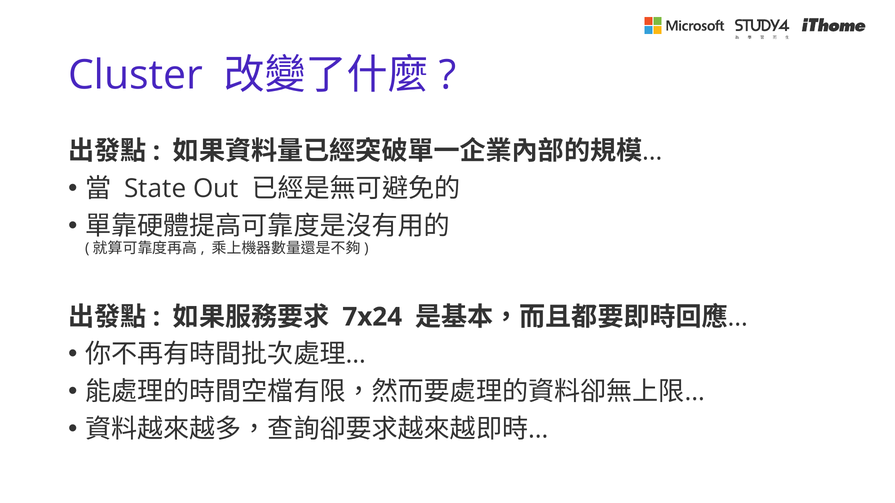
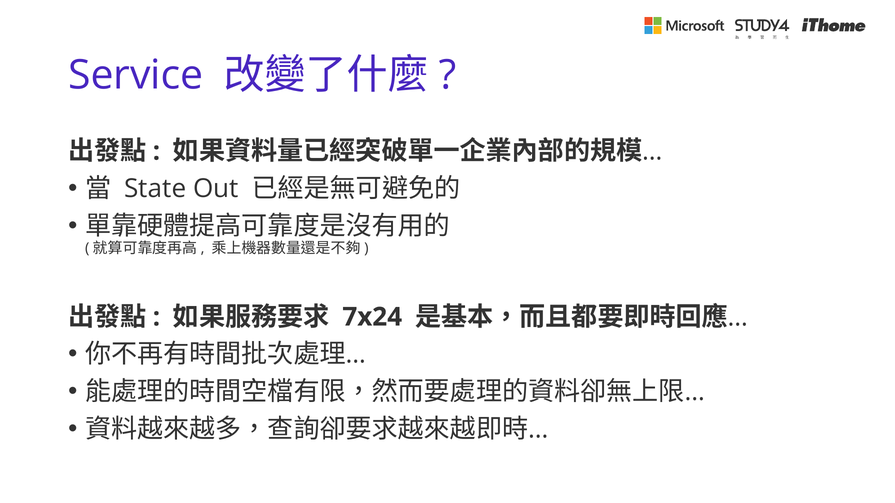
Cluster: Cluster -> Service
